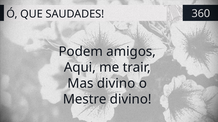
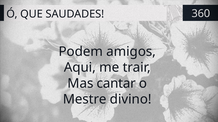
Mas divino: divino -> cantar
